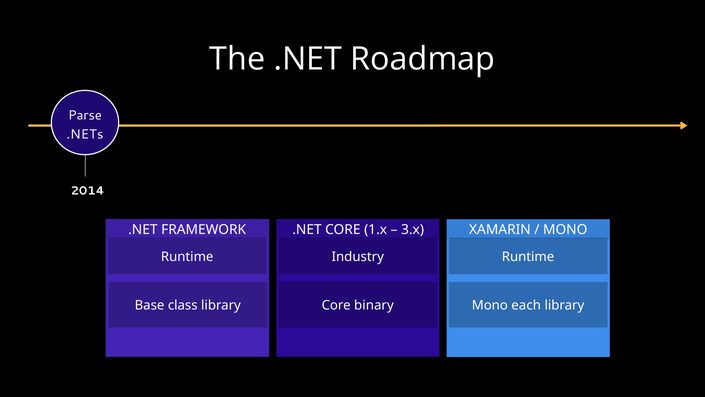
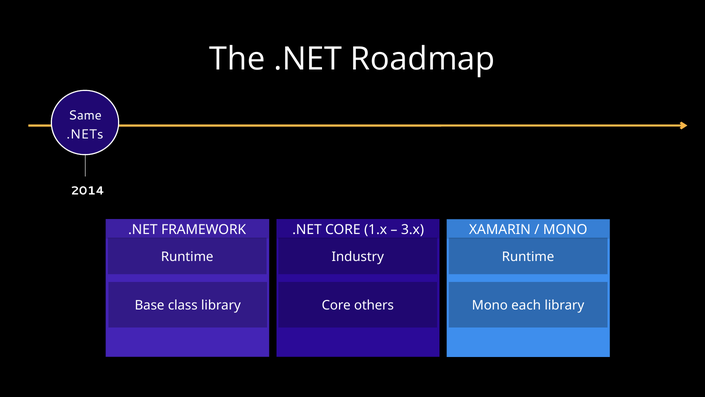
Parse: Parse -> Same
binary: binary -> others
